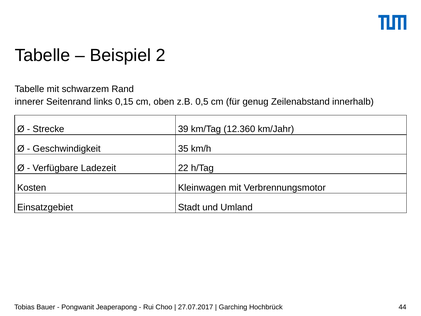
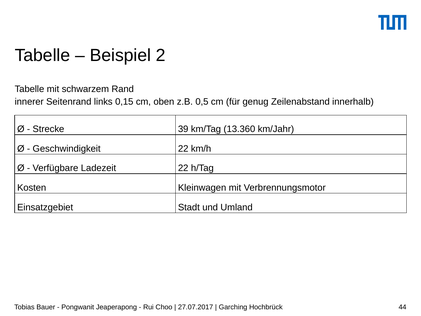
12.360: 12.360 -> 13.360
Geschwindigkeit 35: 35 -> 22
